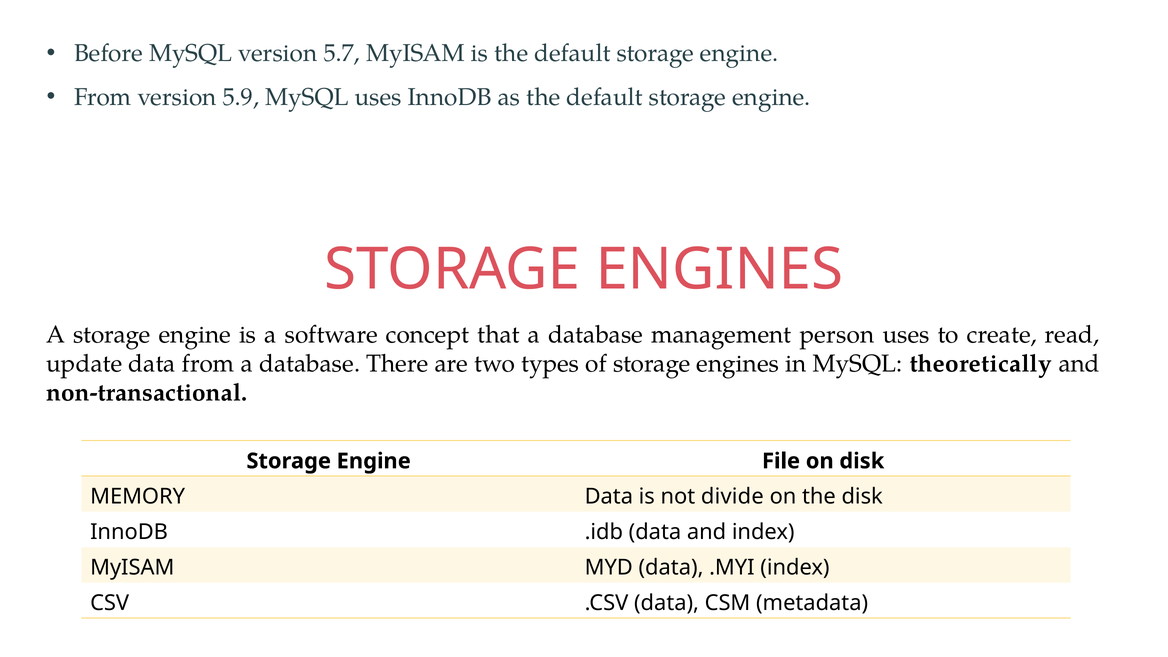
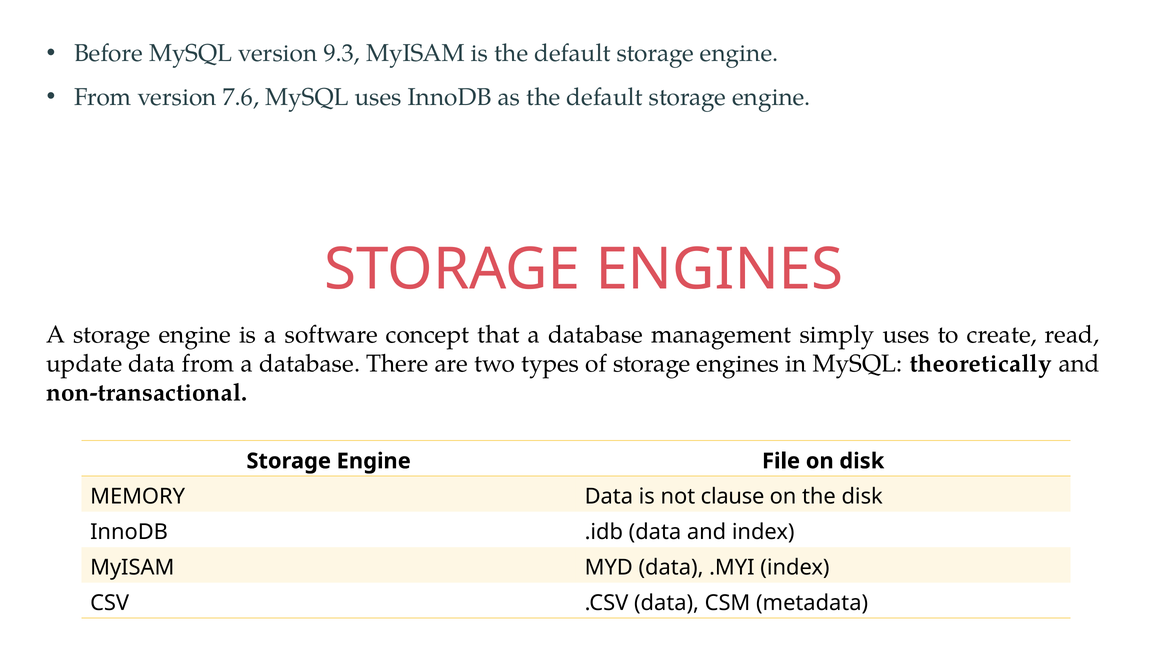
5.7: 5.7 -> 9.3
5.9: 5.9 -> 7.6
person: person -> simply
divide: divide -> clause
